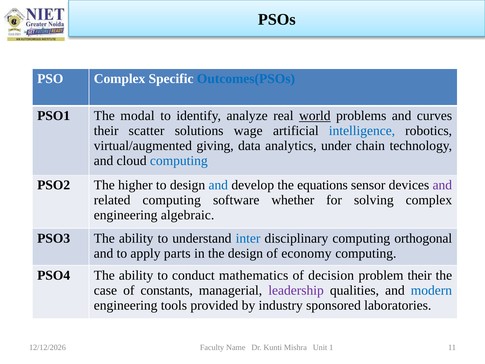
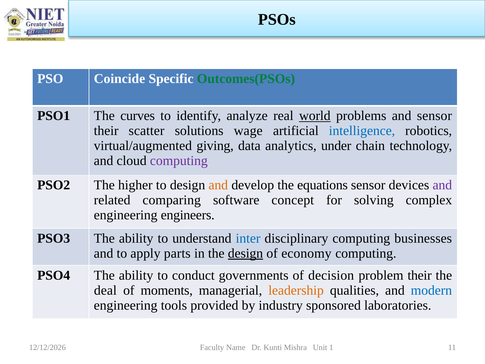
PSO Complex: Complex -> Coincide
Outcomes(PSOs colour: blue -> green
modal: modal -> curves
and curves: curves -> sensor
computing at (179, 161) colour: blue -> purple
and at (218, 185) colour: blue -> orange
related computing: computing -> comparing
whether: whether -> concept
algebraic: algebraic -> engineers
orthogonal: orthogonal -> businesses
design at (245, 253) underline: none -> present
mathematics: mathematics -> governments
case: case -> deal
constants: constants -> moments
leadership colour: purple -> orange
